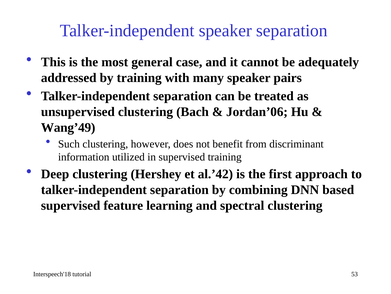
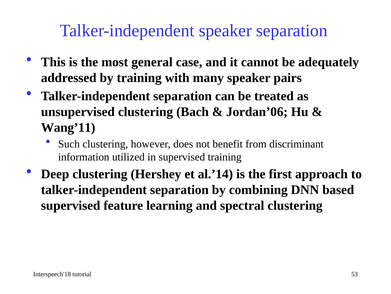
Wang’49: Wang’49 -> Wang’11
al.’42: al.’42 -> al.’14
